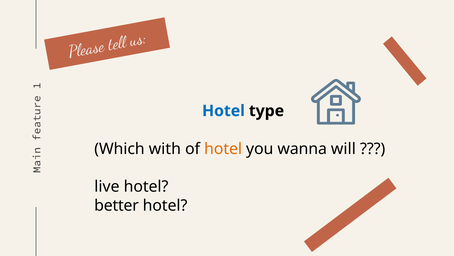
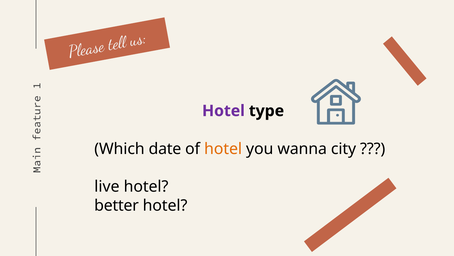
Hotel at (223, 111) colour: blue -> purple
with: with -> date
will: will -> city
